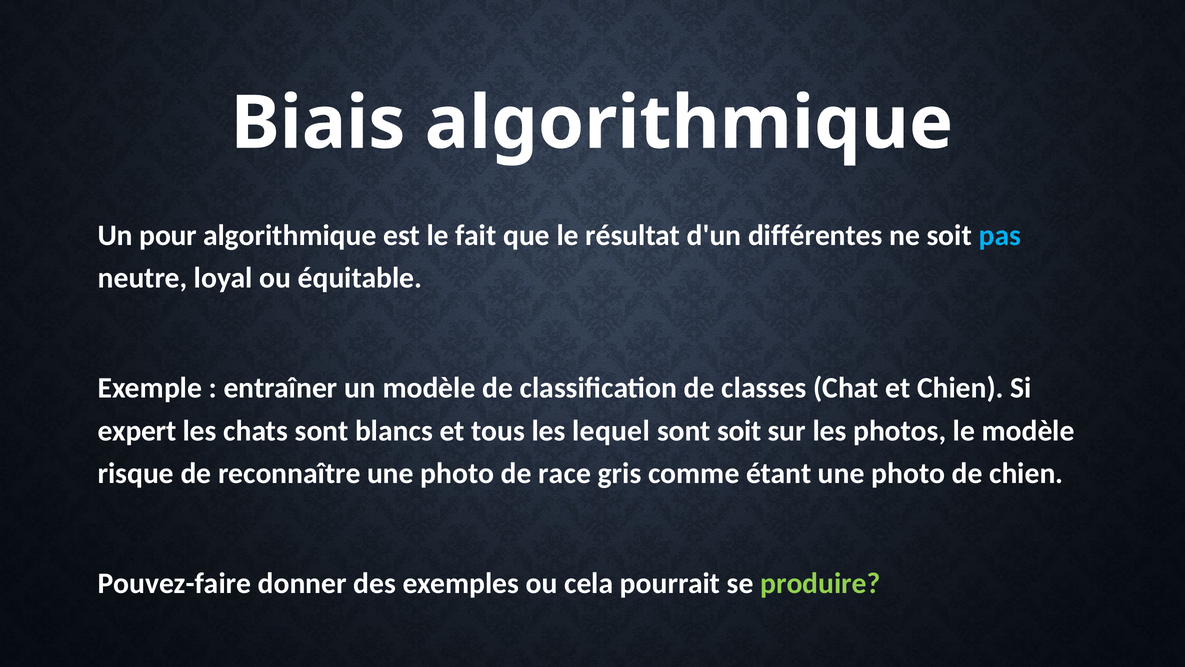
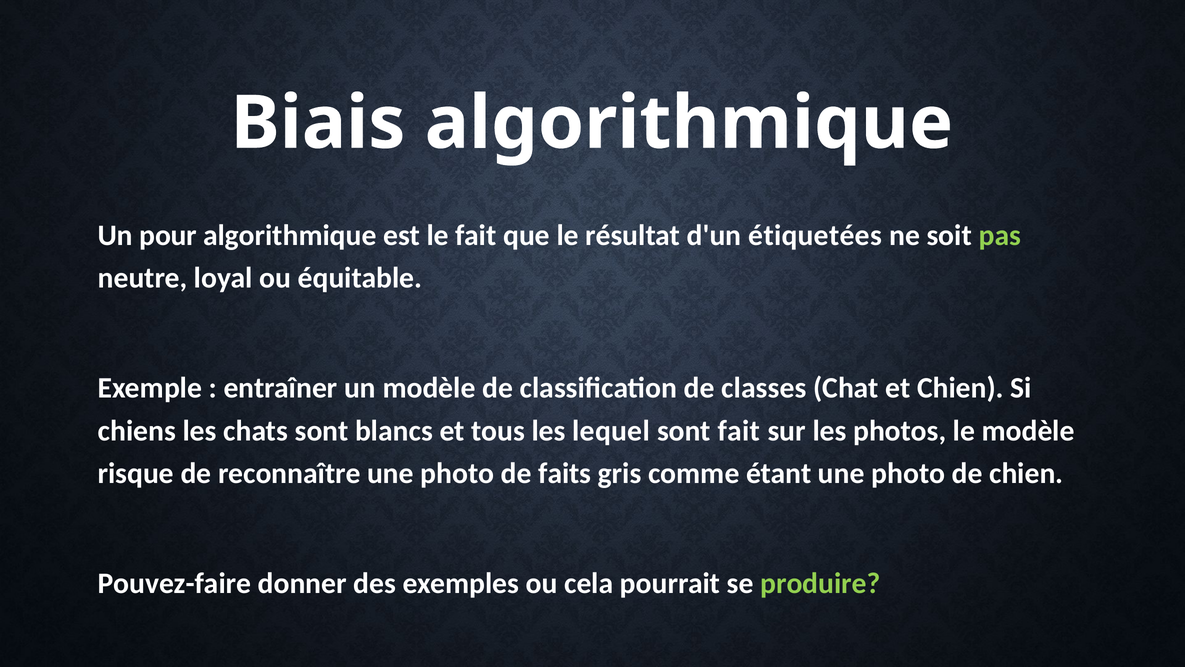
différentes: différentes -> étiquetées
pas colour: light blue -> light green
expert: expert -> chiens
sont soit: soit -> fait
race: race -> faits
